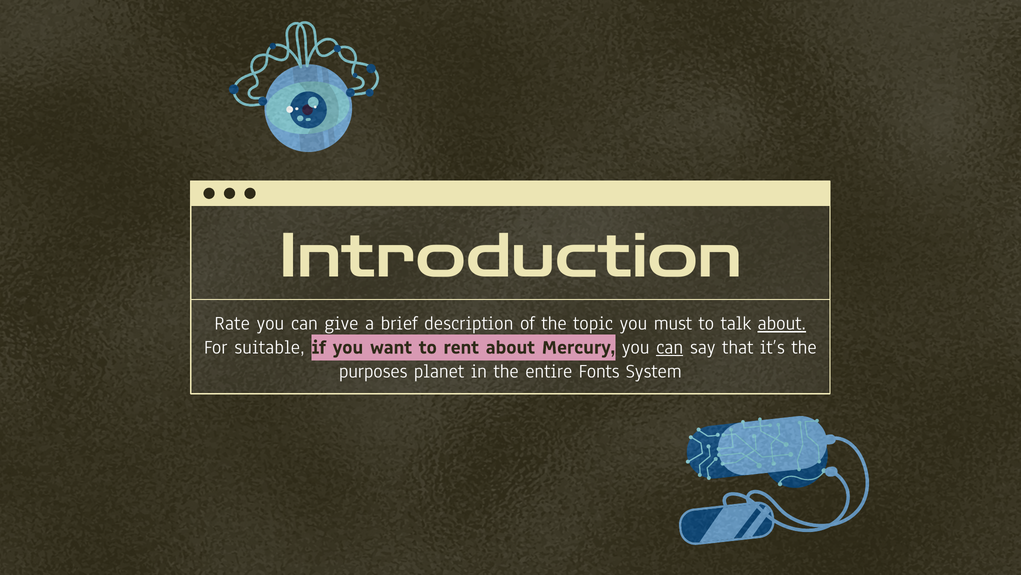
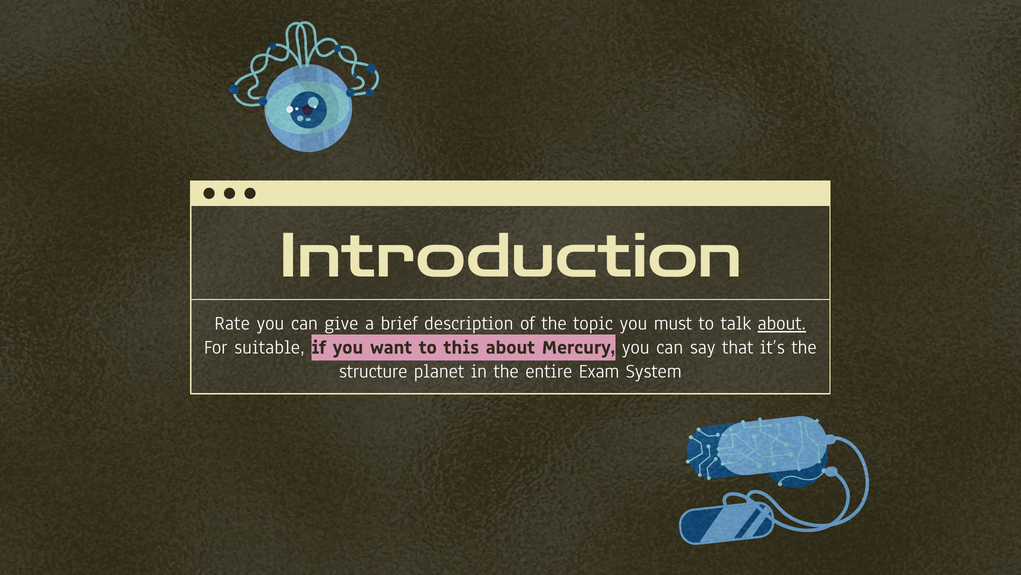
rent: rent -> this
can at (670, 347) underline: present -> none
purposes: purposes -> structure
Fonts: Fonts -> Exam
